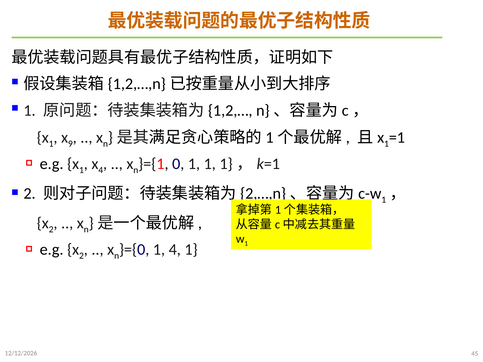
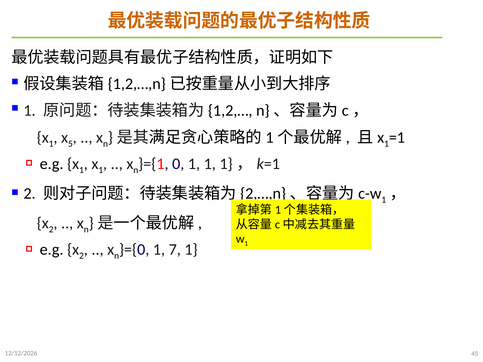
9: 9 -> 5
4 at (101, 170): 4 -> 1
1 4: 4 -> 7
